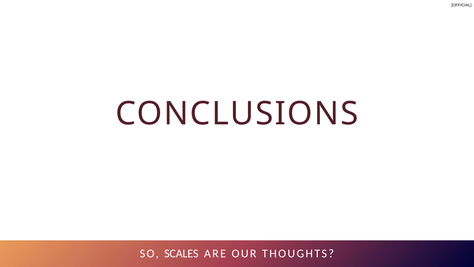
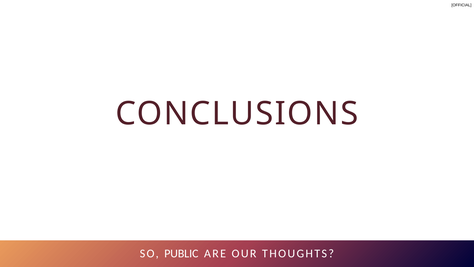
SCALES: SCALES -> PUBLIC
